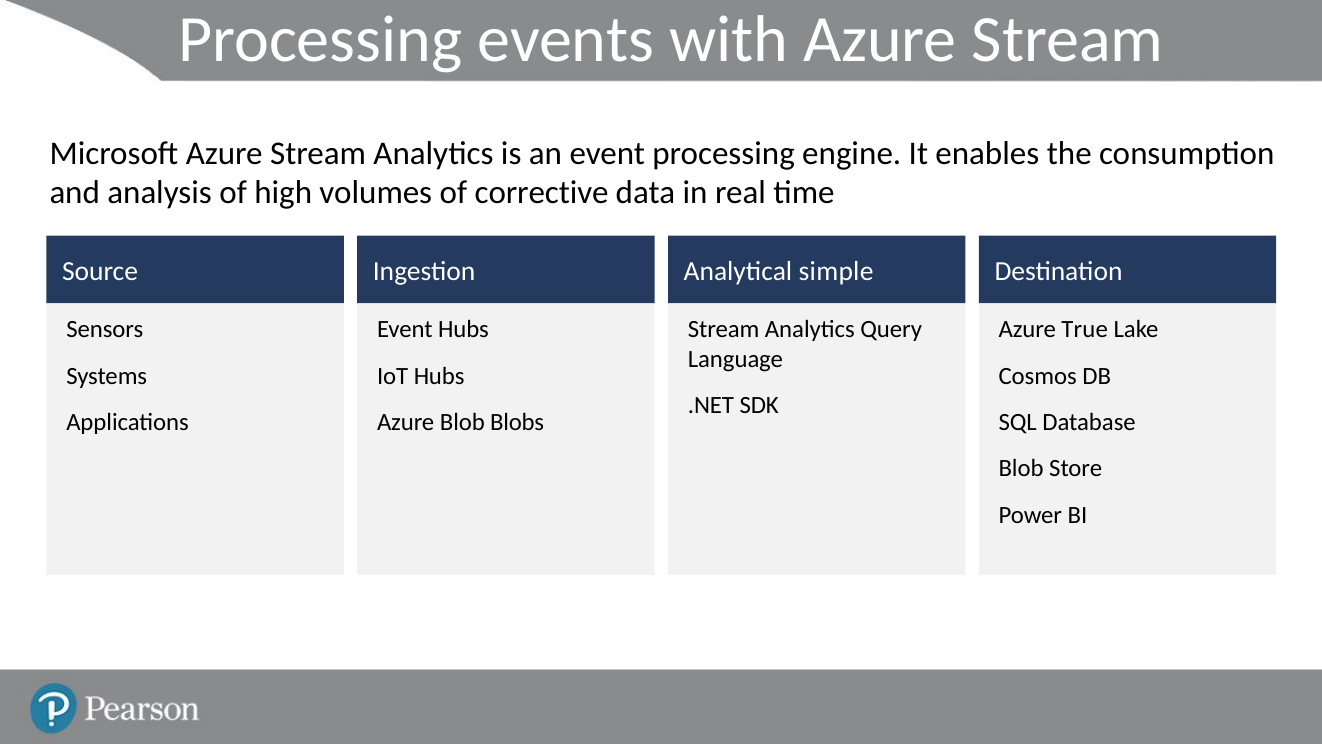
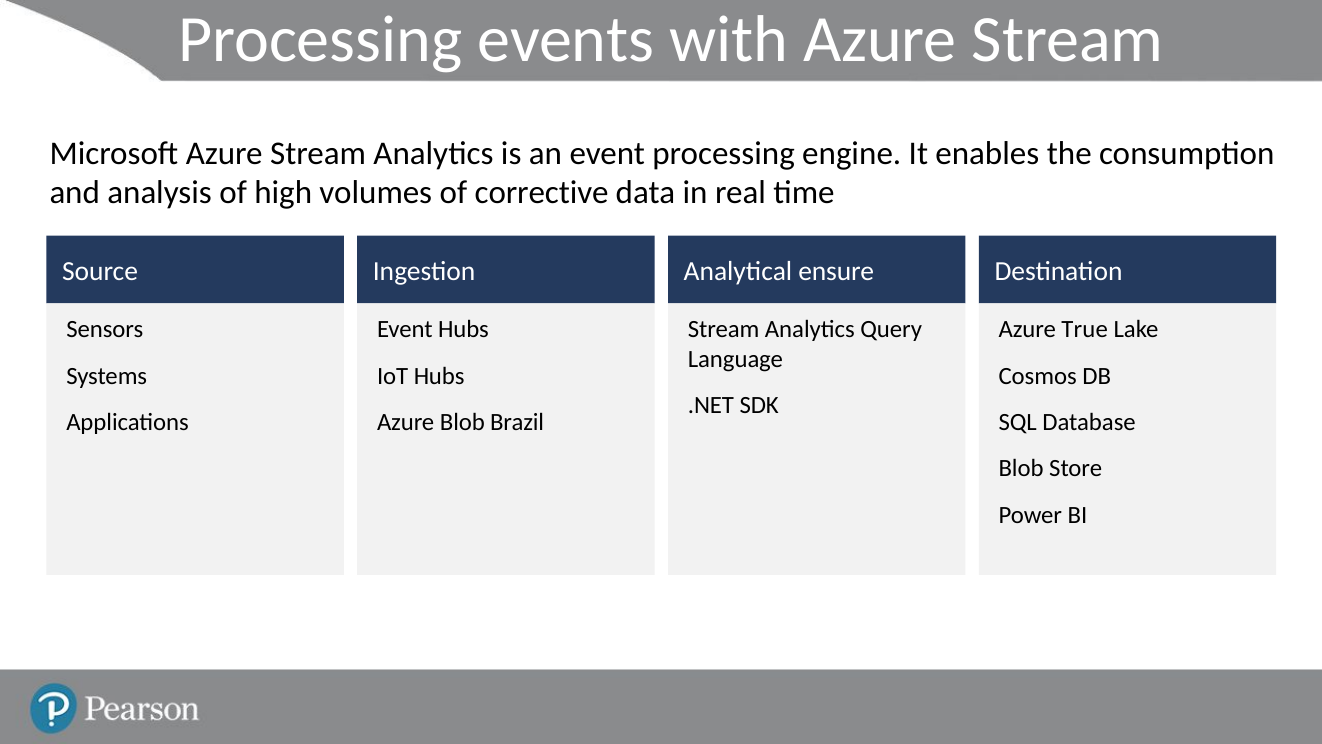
simple: simple -> ensure
Blobs: Blobs -> Brazil
